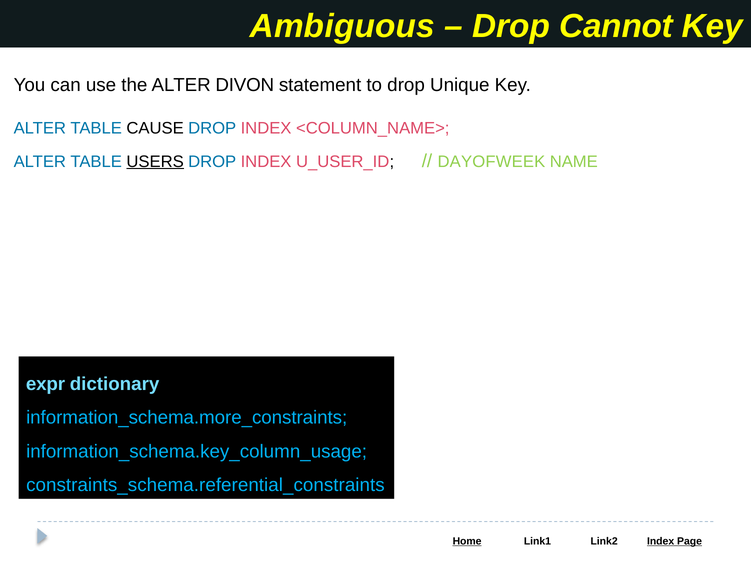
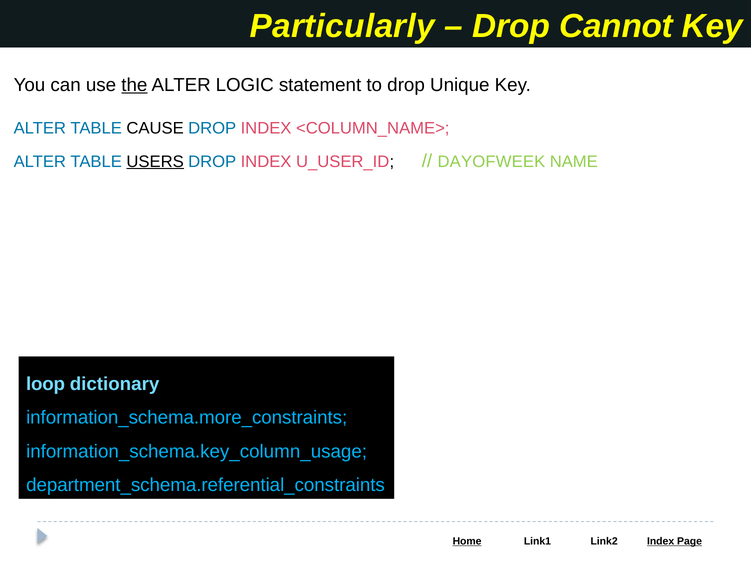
Ambiguous: Ambiguous -> Particularly
the underline: none -> present
DIVON: DIVON -> LOGIC
expr: expr -> loop
constraints_schema.referential_constraints: constraints_schema.referential_constraints -> department_schema.referential_constraints
